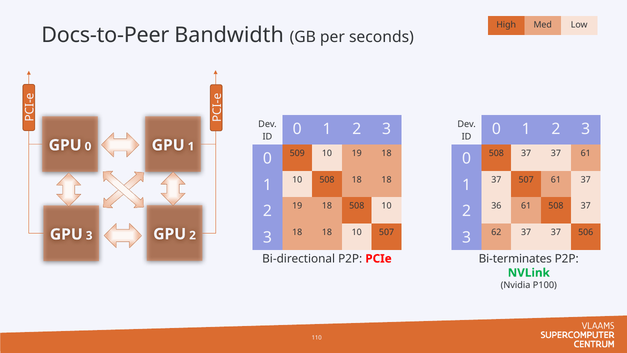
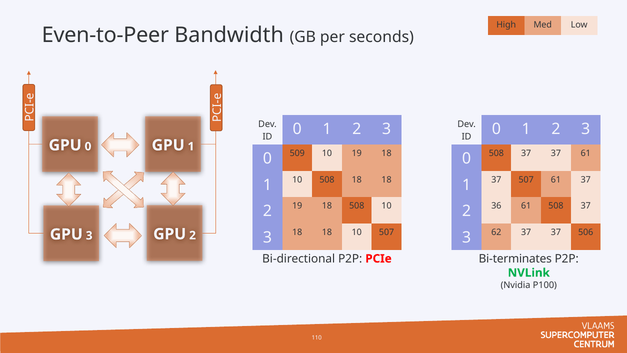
Docs-to-Peer: Docs-to-Peer -> Even-to-Peer
